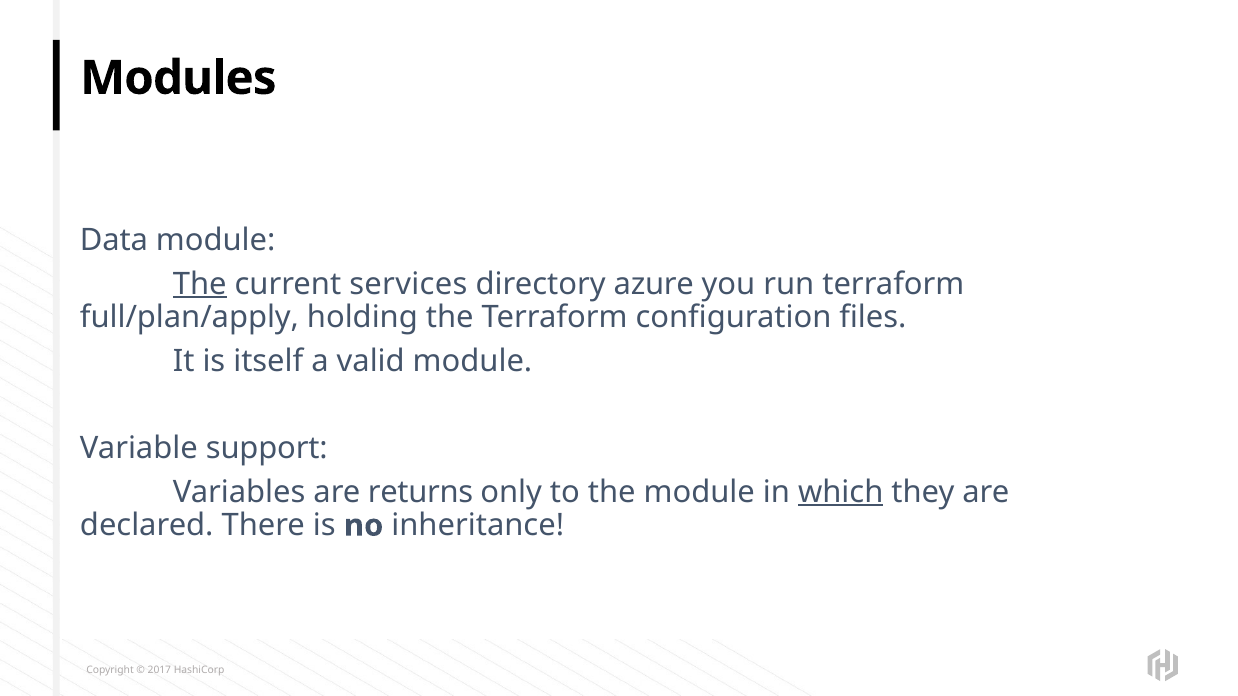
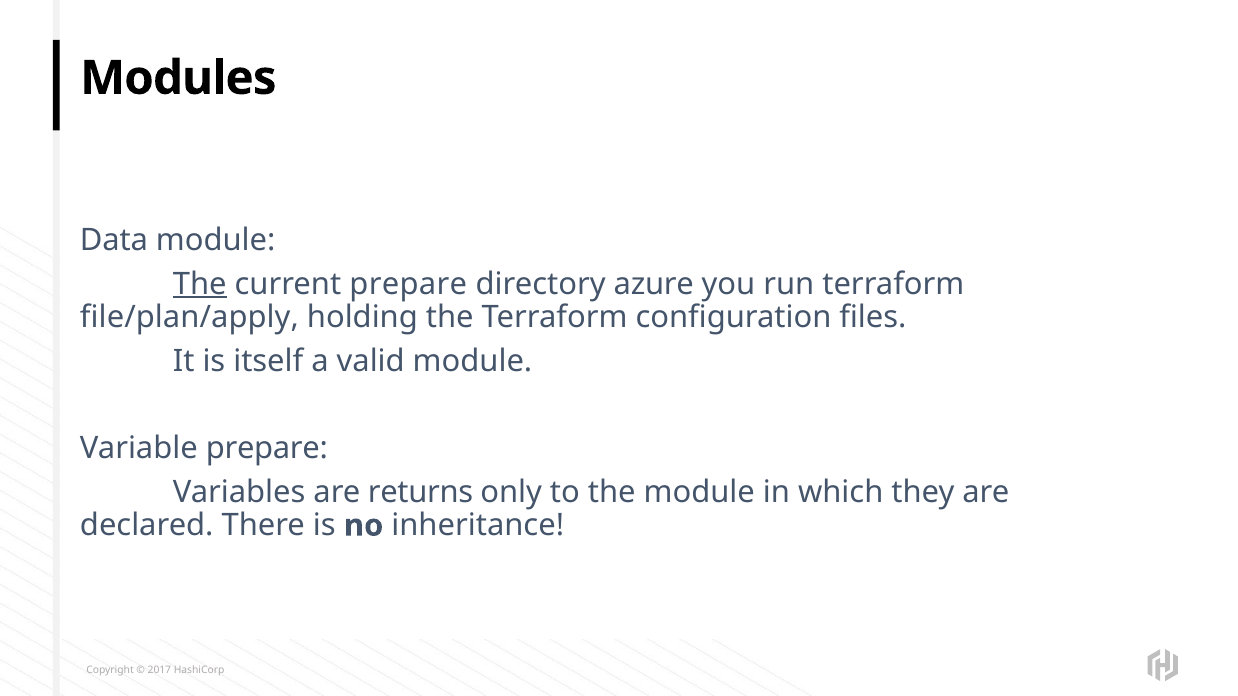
current services: services -> prepare
full/plan/apply: full/plan/apply -> file/plan/apply
Variable support: support -> prepare
which underline: present -> none
